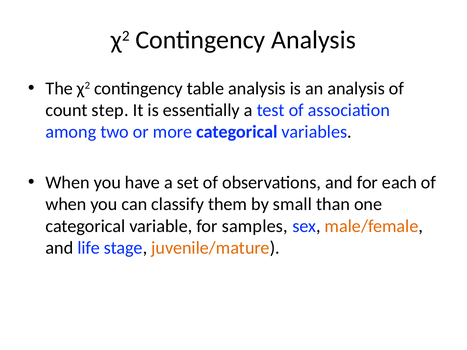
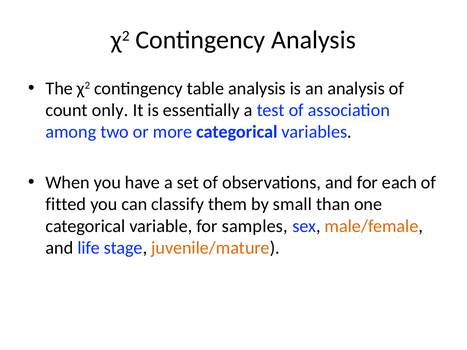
step: step -> only
when at (66, 204): when -> fitted
